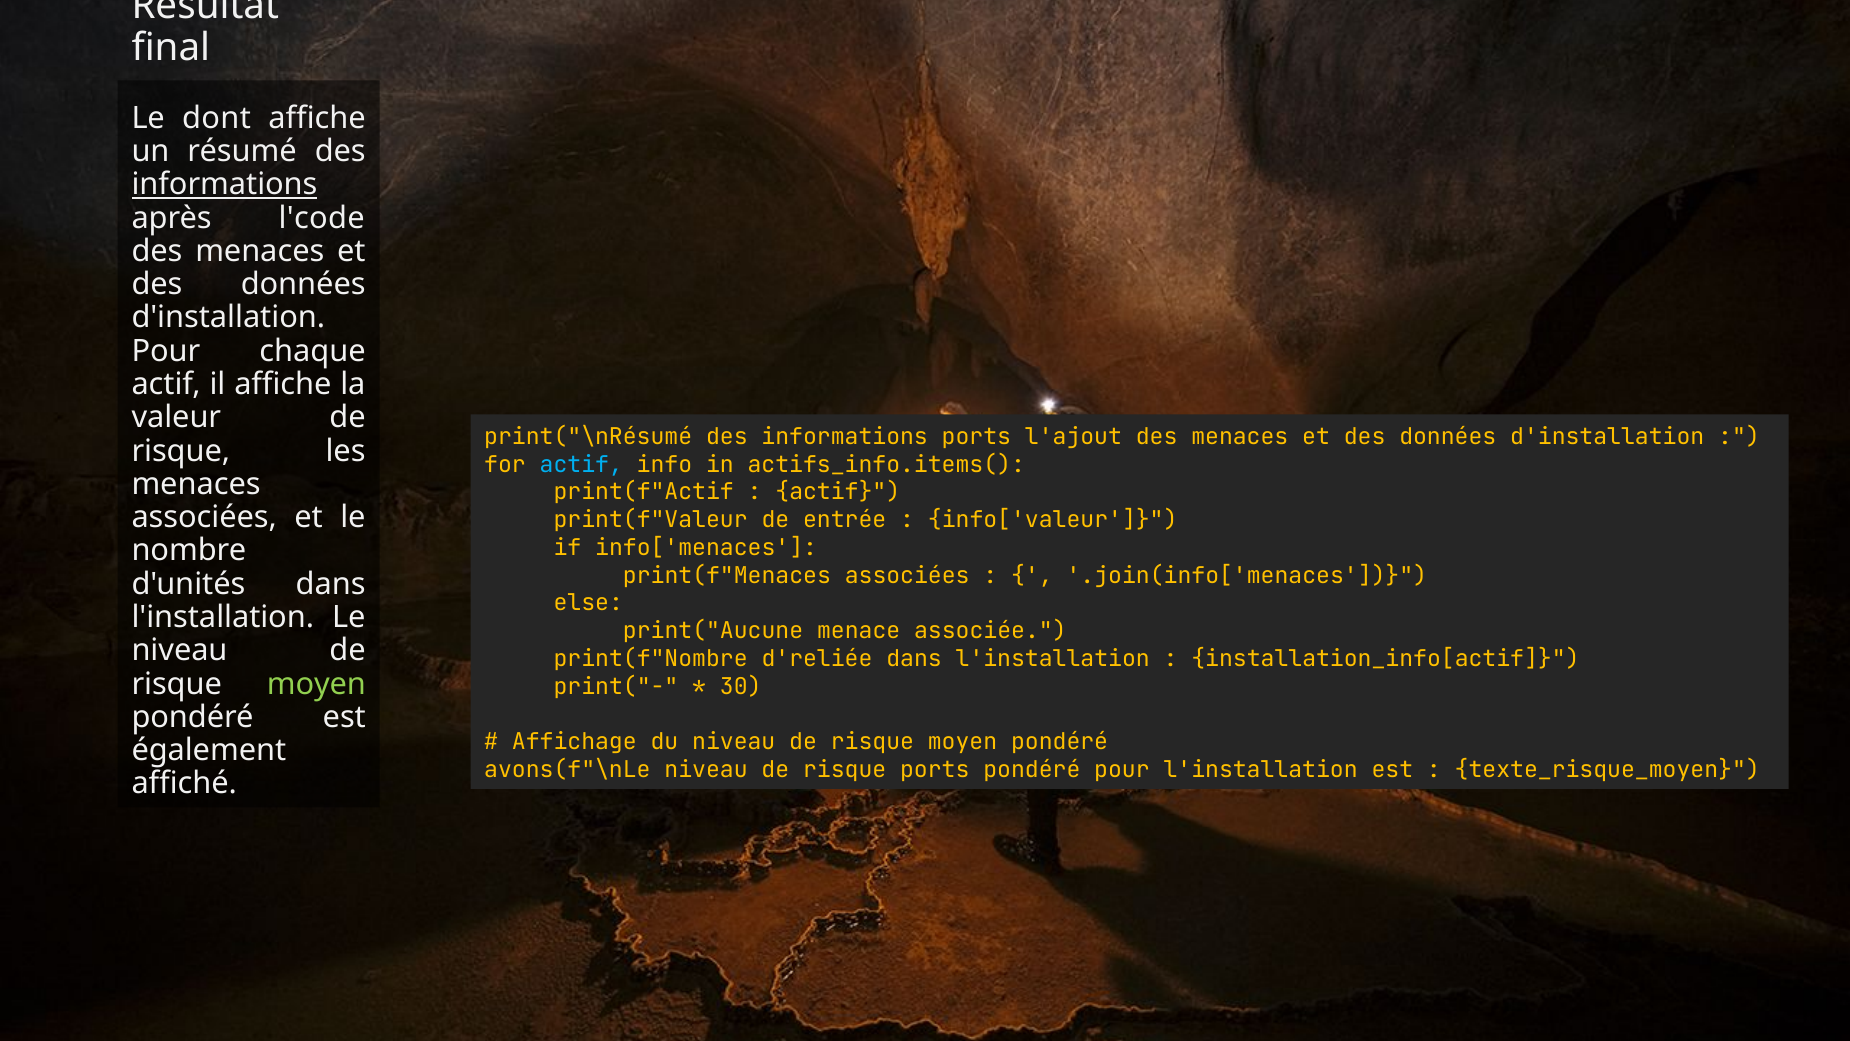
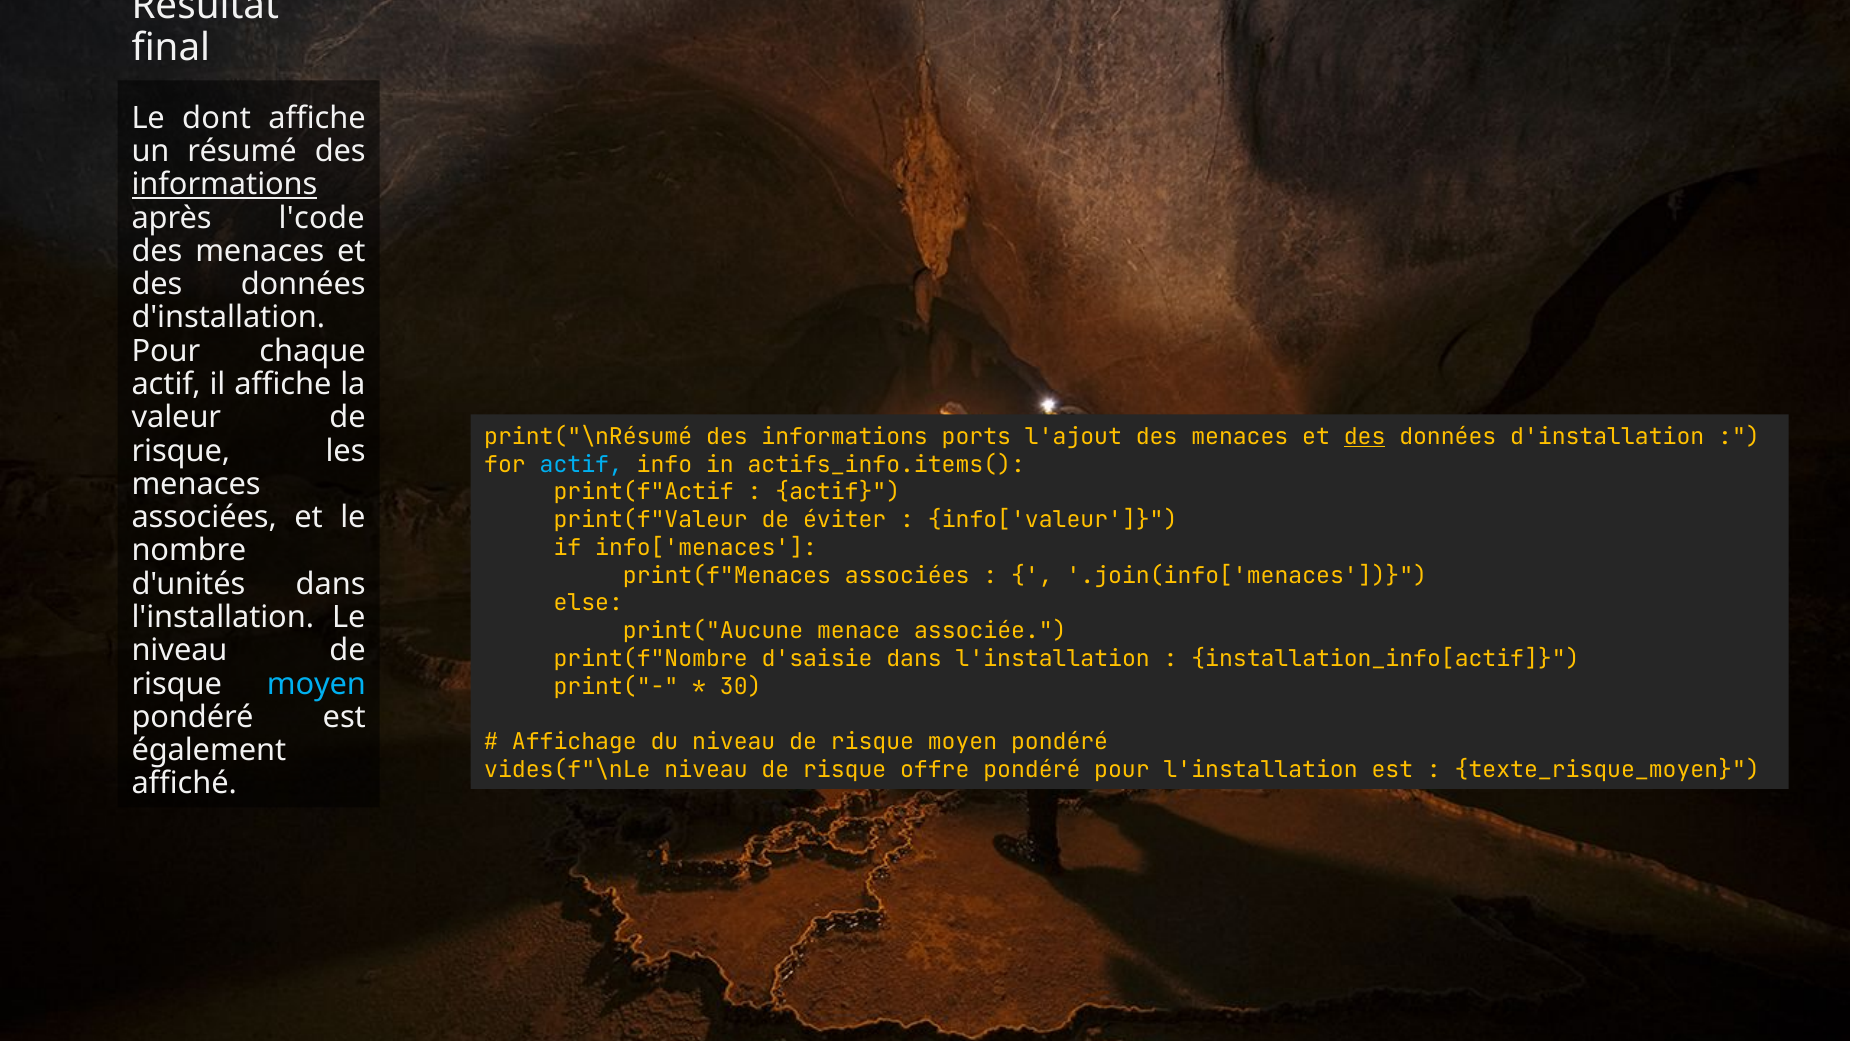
des at (1365, 437) underline: none -> present
entrée: entrée -> éviter
d'reliée: d'reliée -> d'saisie
moyen at (316, 684) colour: light green -> light blue
avons(f"\nLe: avons(f"\nLe -> vides(f"\nLe
risque ports: ports -> offre
